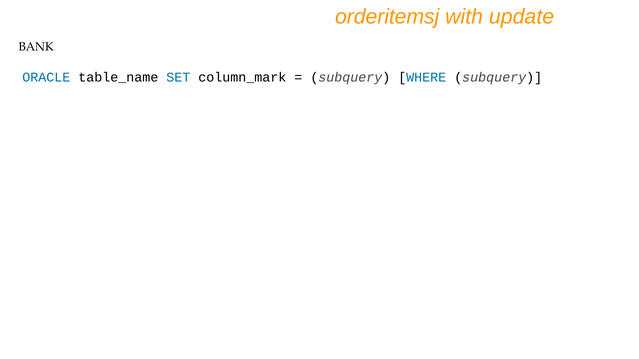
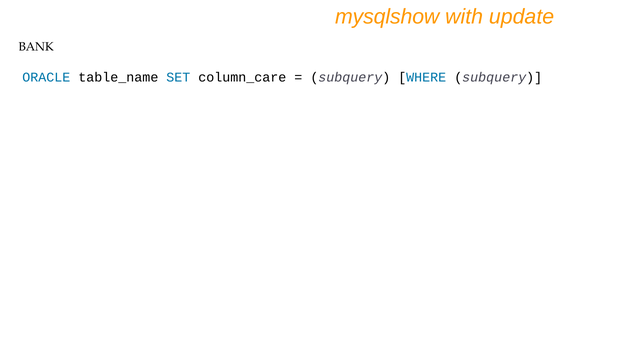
orderitemsj: orderitemsj -> mysqlshow
column_mark: column_mark -> column_care
